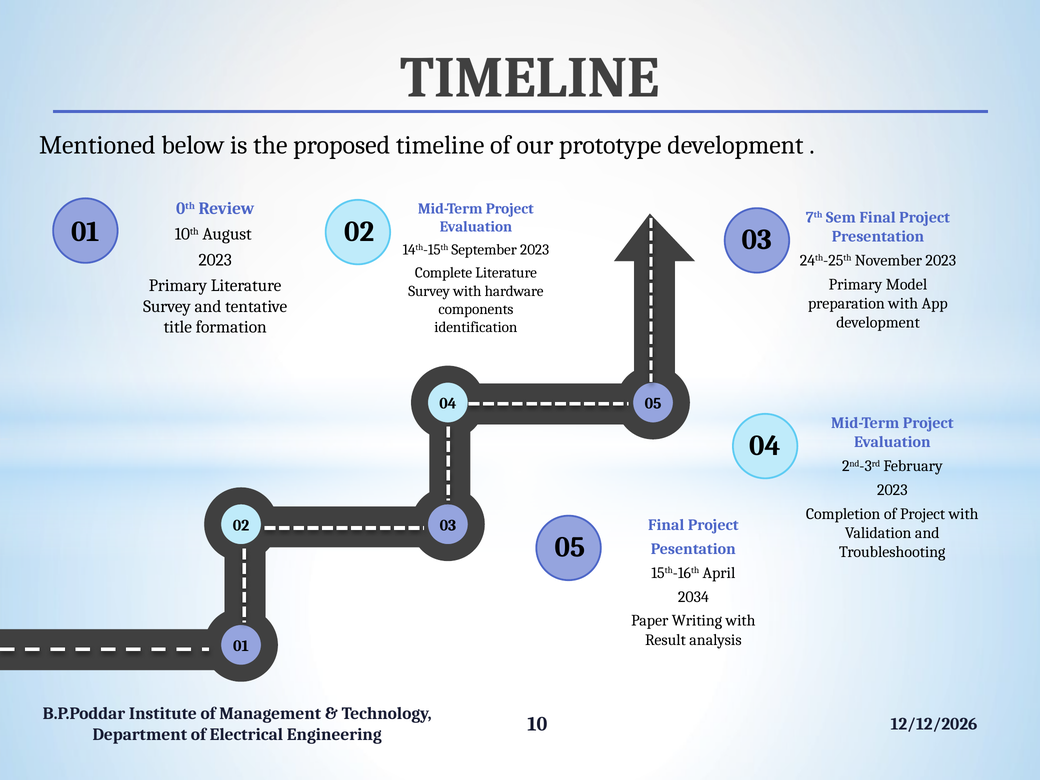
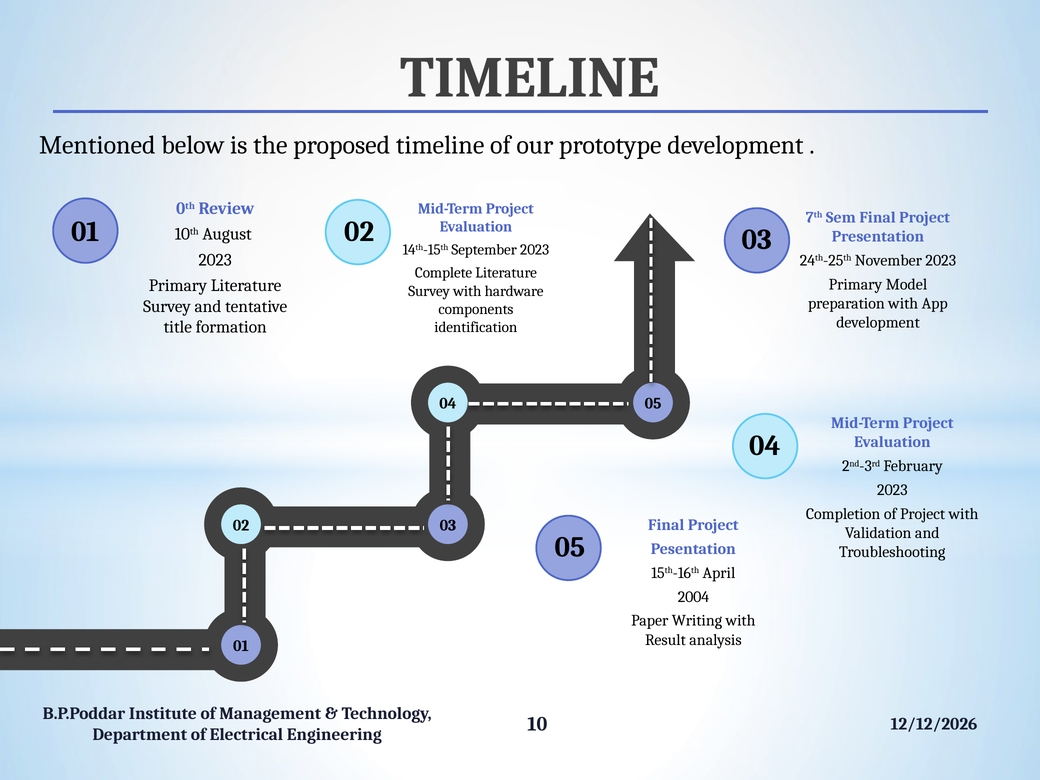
2034: 2034 -> 2004
